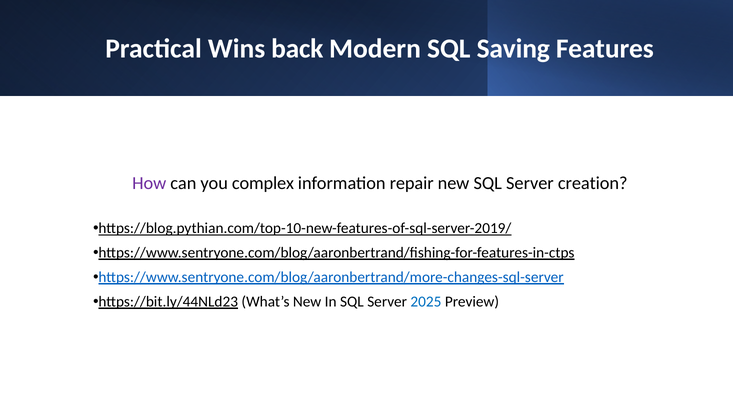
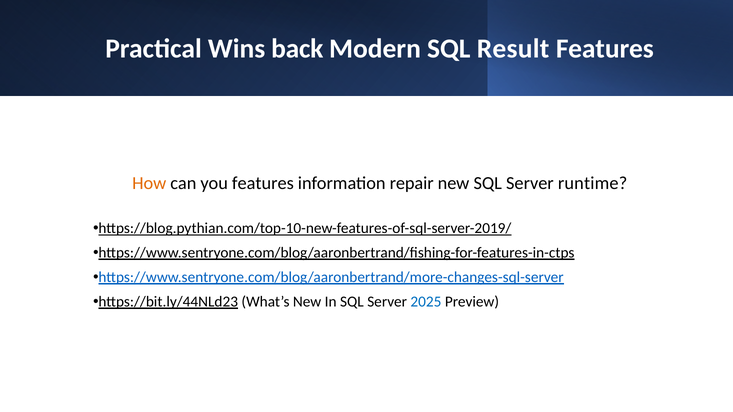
Saving: Saving -> Result
How colour: purple -> orange
you complex: complex -> features
creation: creation -> runtime
